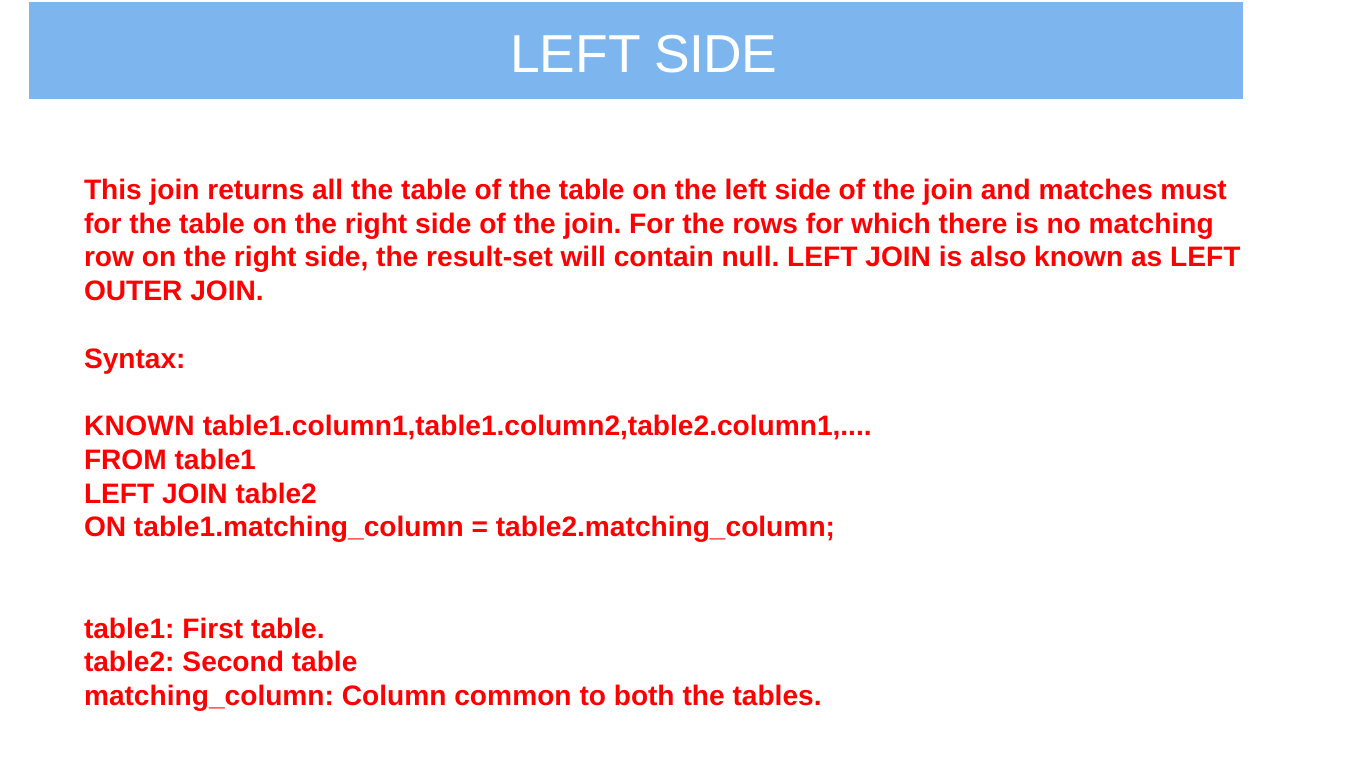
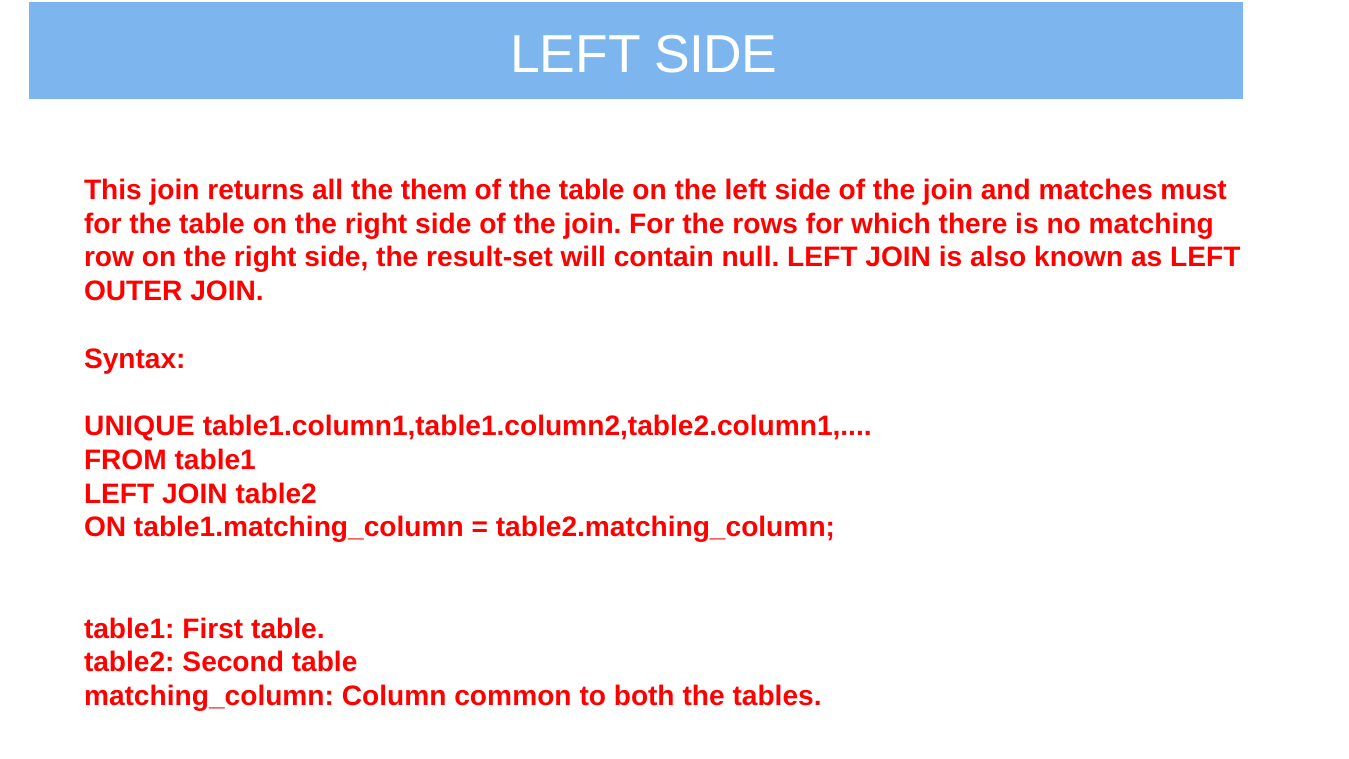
all the table: table -> them
KNOWN at (139, 426): KNOWN -> UNIQUE
